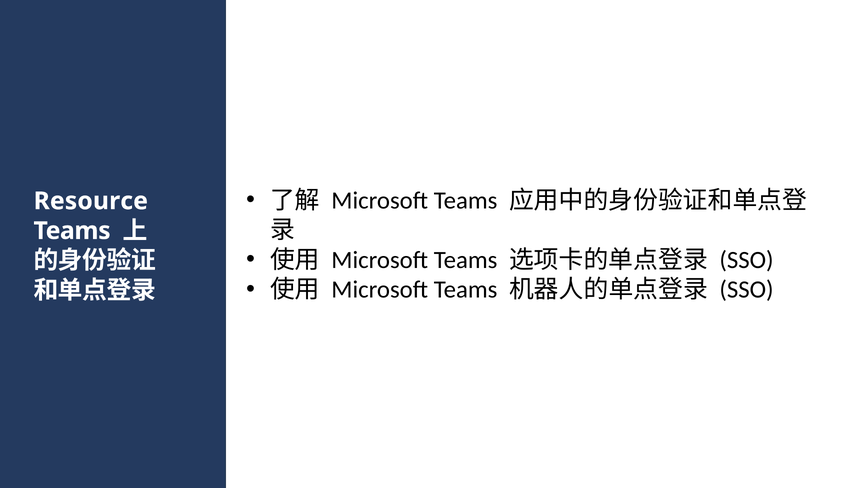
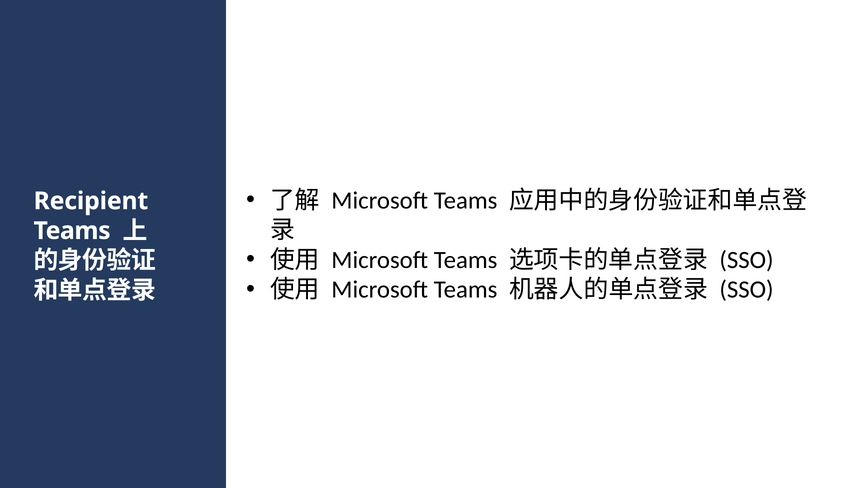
Resource: Resource -> Recipient
